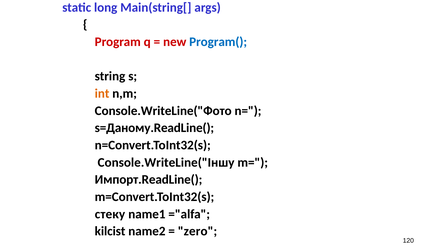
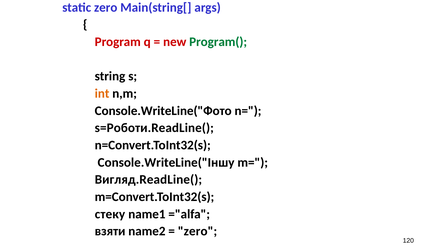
static long: long -> zero
Program( colour: blue -> green
s=Даному.ReadLine(: s=Даному.ReadLine( -> s=Роботи.ReadLine(
Импорт.ReadLine(: Импорт.ReadLine( -> Вигляд.ReadLine(
kilcist: kilcist -> взяти
